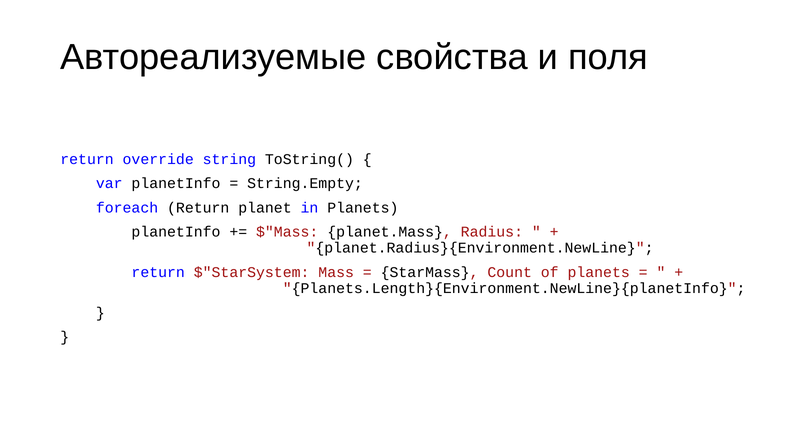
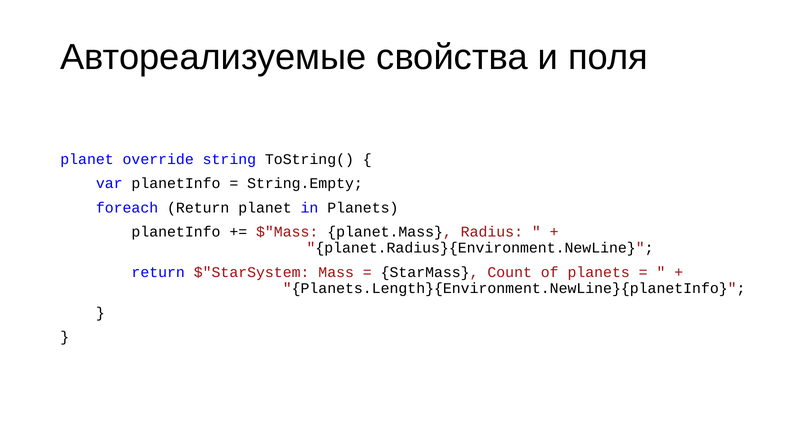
return at (87, 159): return -> planet
